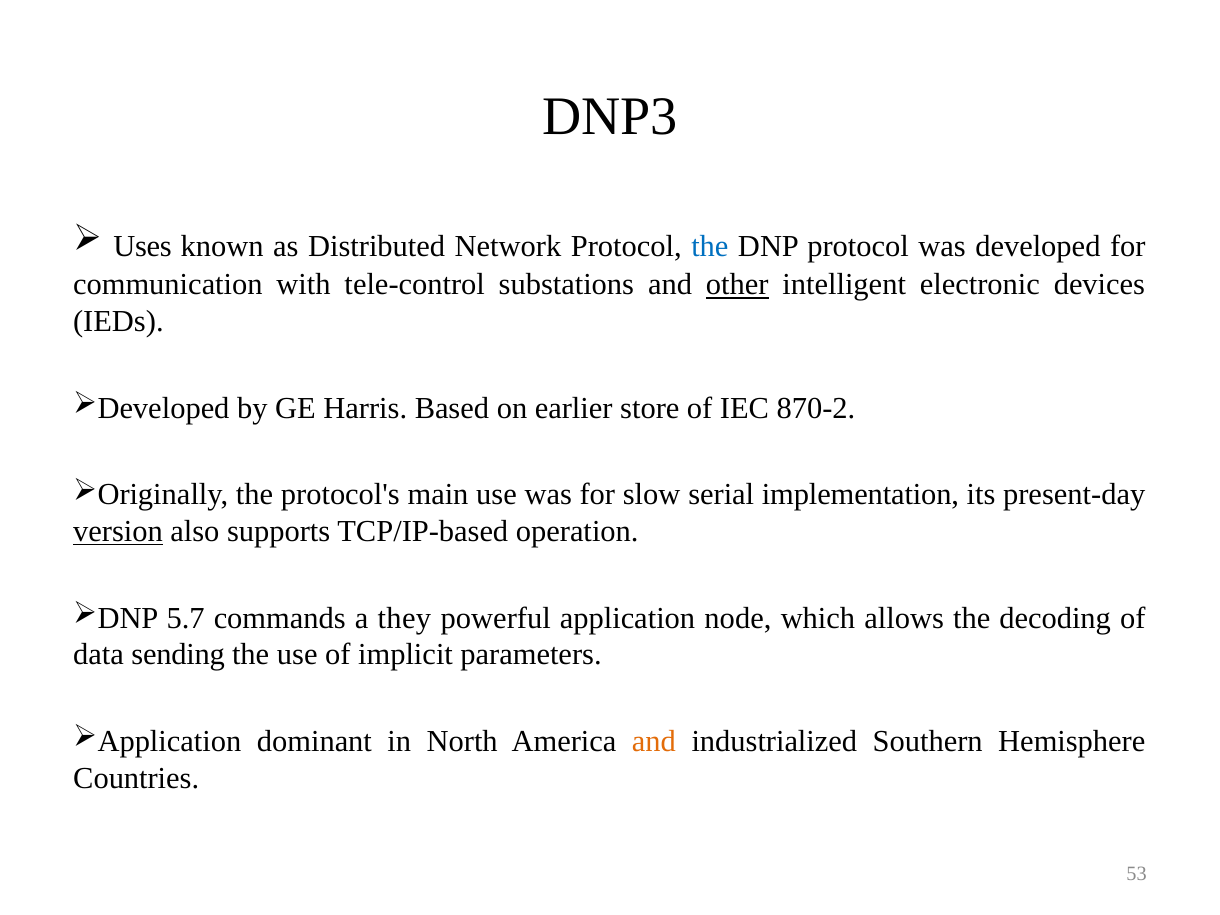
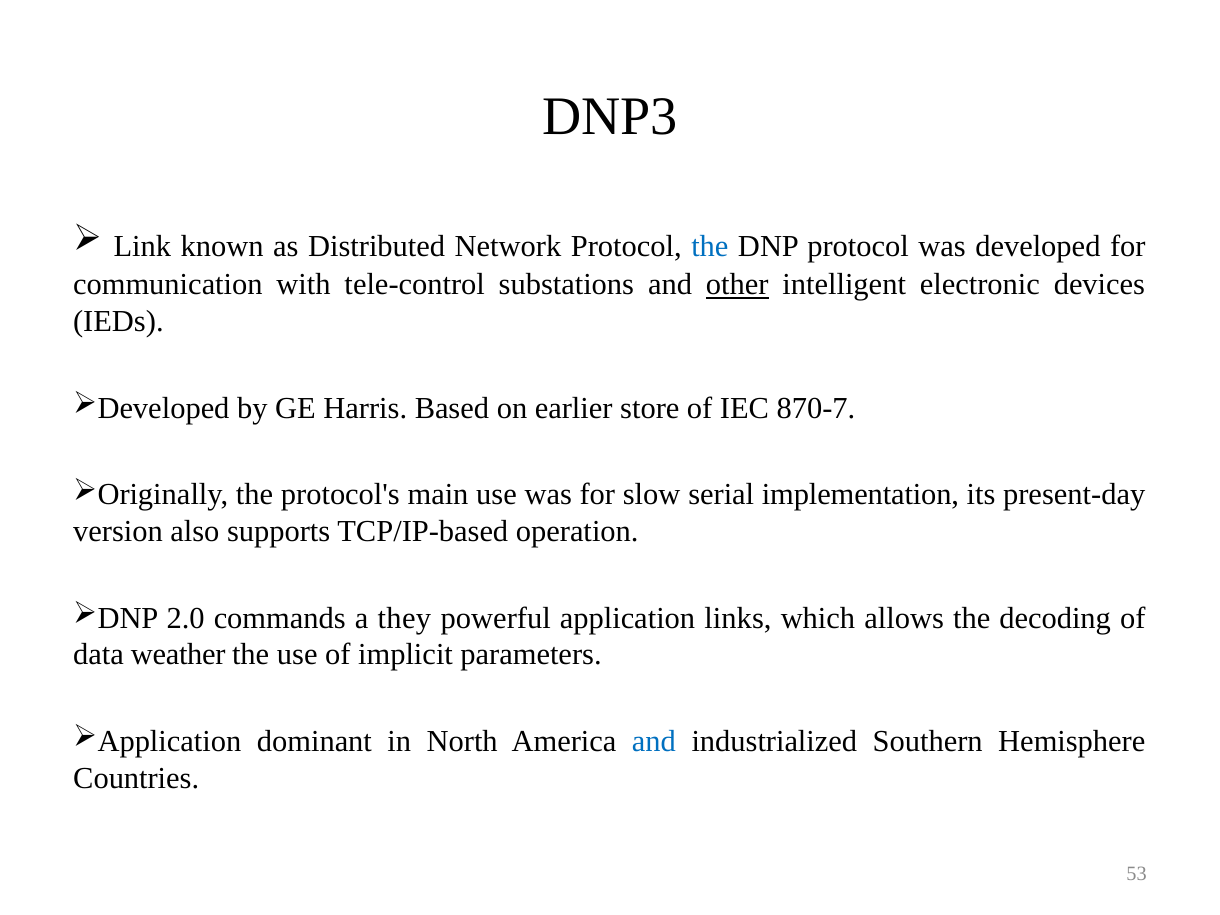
Uses: Uses -> Link
870-2: 870-2 -> 870-7
version underline: present -> none
5.7: 5.7 -> 2.0
node: node -> links
sending: sending -> weather
and at (654, 742) colour: orange -> blue
